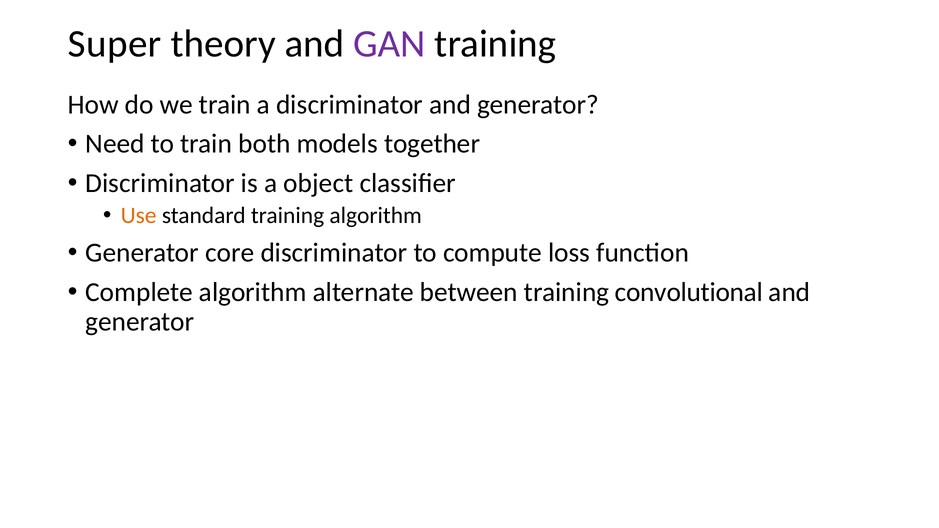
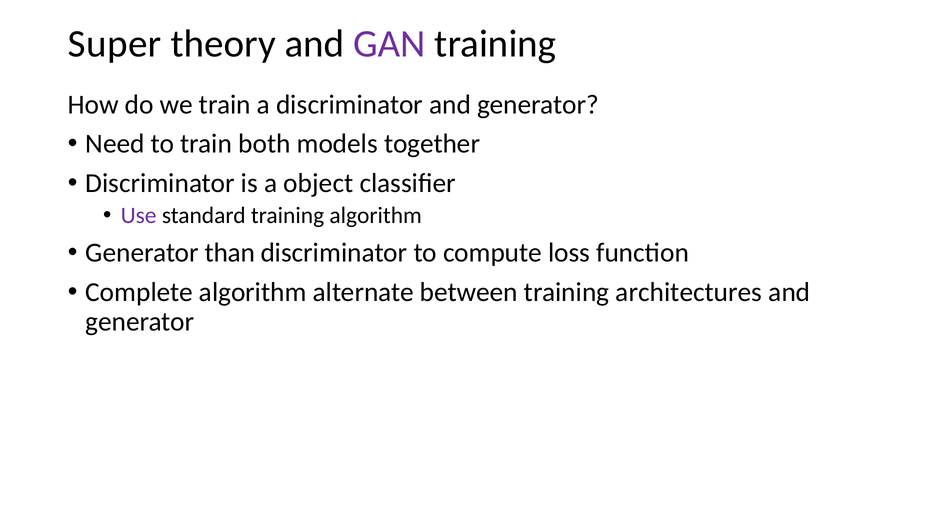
Use colour: orange -> purple
core: core -> than
convolutional: convolutional -> architectures
